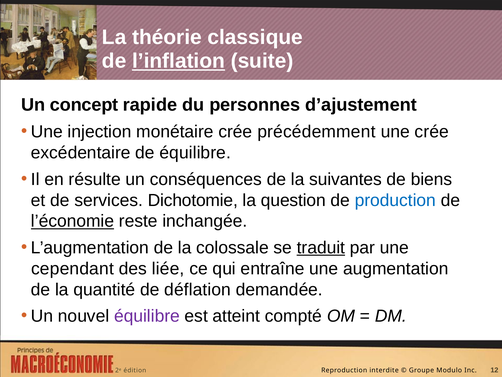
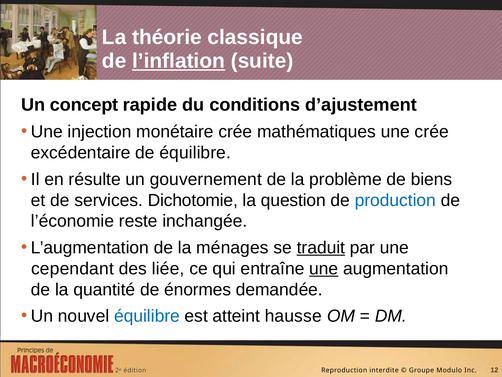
personnes: personnes -> conditions
précédemment: précédemment -> mathématiques
conséquences: conséquences -> gouvernement
suivantes: suivantes -> problème
l’économie underline: present -> none
colossale: colossale -> ménages
une at (324, 268) underline: none -> present
déflation: déflation -> énormes
équilibre at (147, 316) colour: purple -> blue
compté: compté -> hausse
